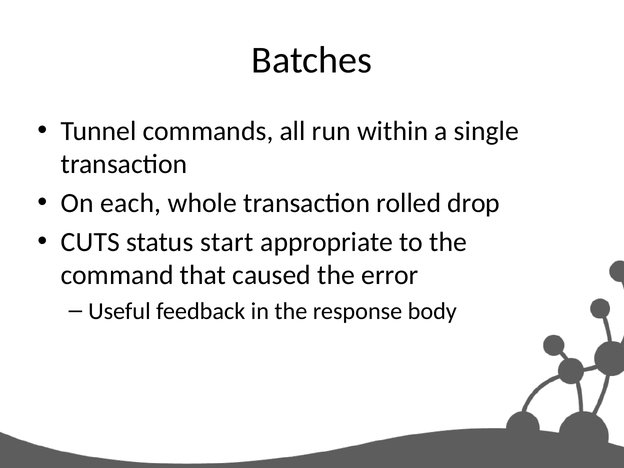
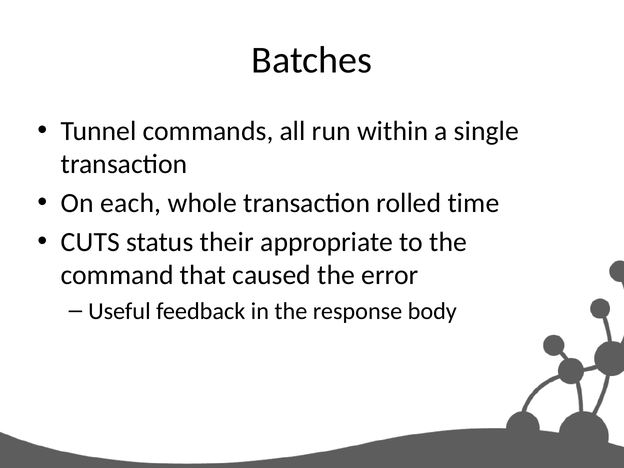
drop: drop -> time
start: start -> their
